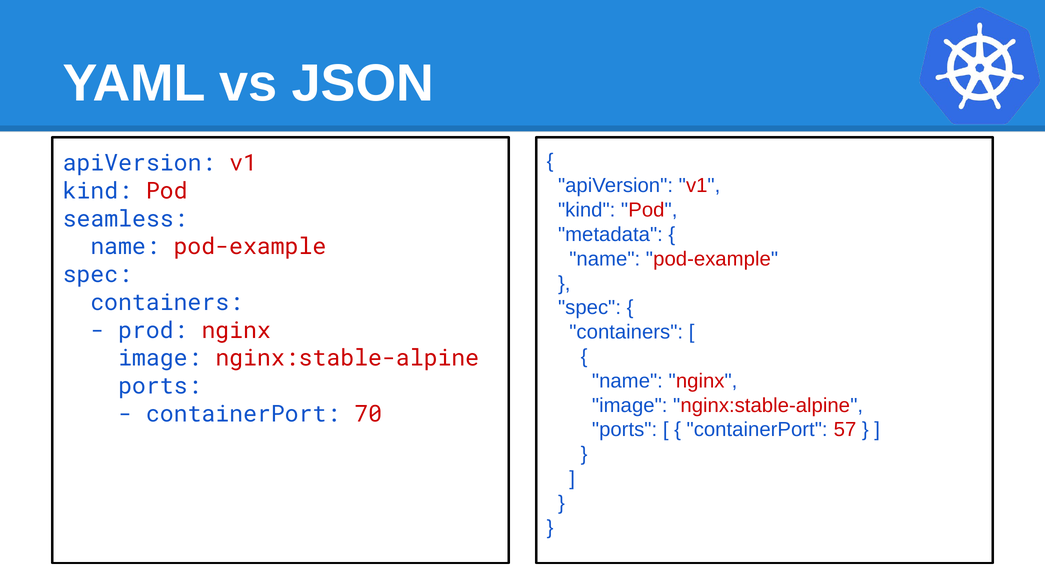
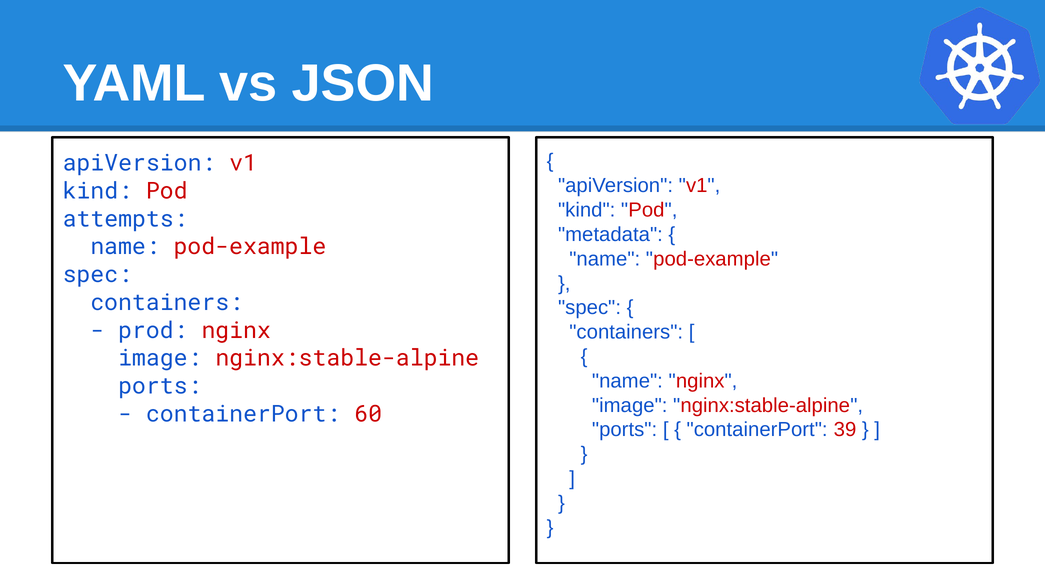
seamless: seamless -> attempts
70: 70 -> 60
57: 57 -> 39
